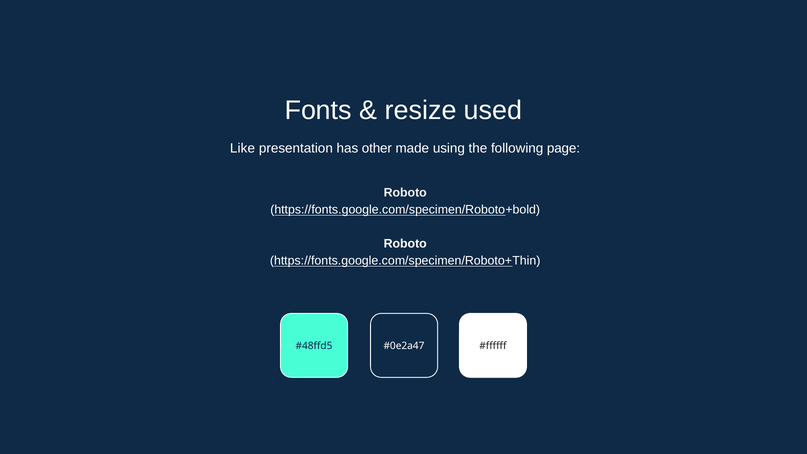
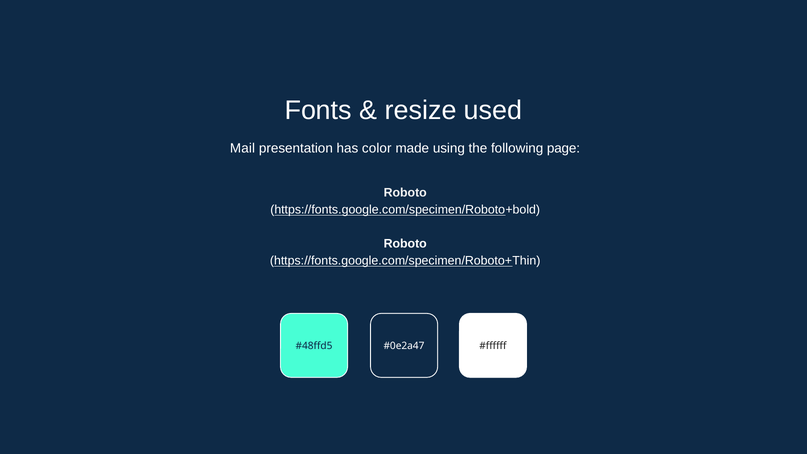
Like: Like -> Mail
other: other -> color
